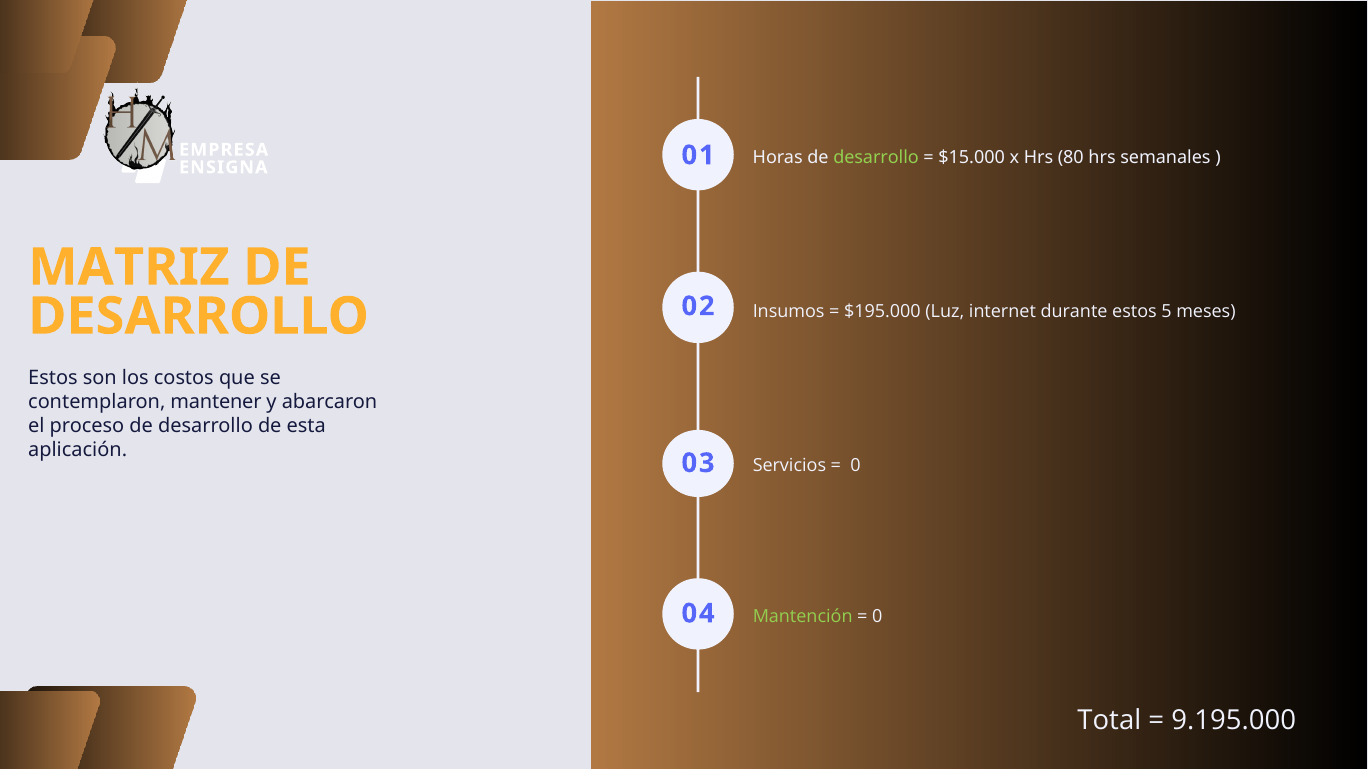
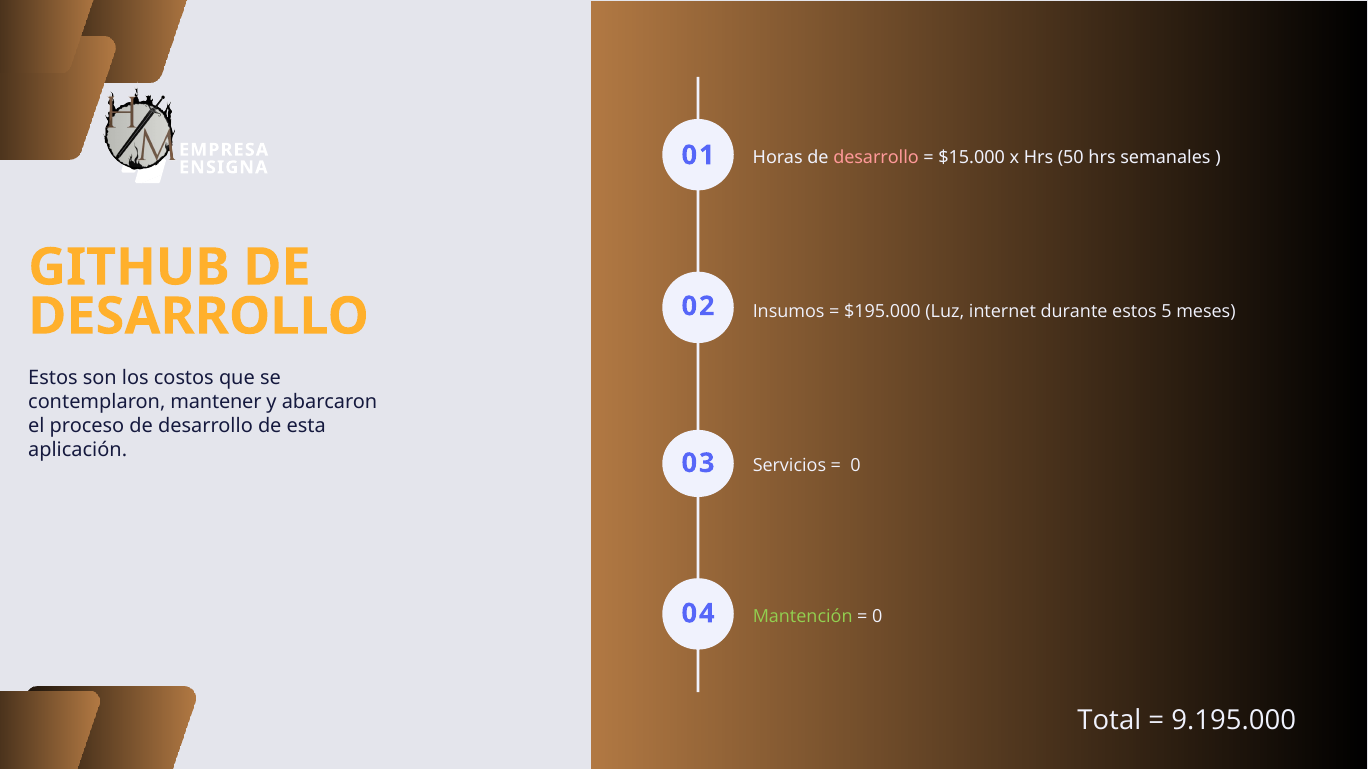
desarrollo at (876, 158) colour: light green -> pink
80: 80 -> 50
MATRIZ: MATRIZ -> GITHUB
